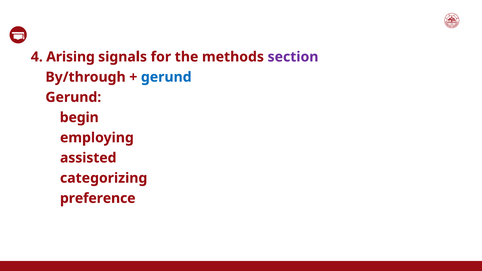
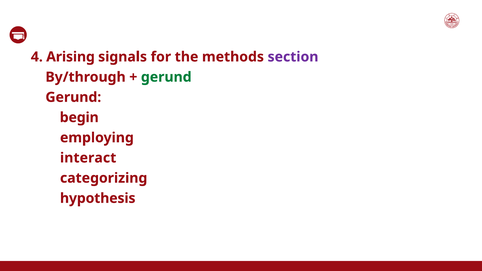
gerund at (166, 77) colour: blue -> green
assisted: assisted -> interact
preference: preference -> hypothesis
